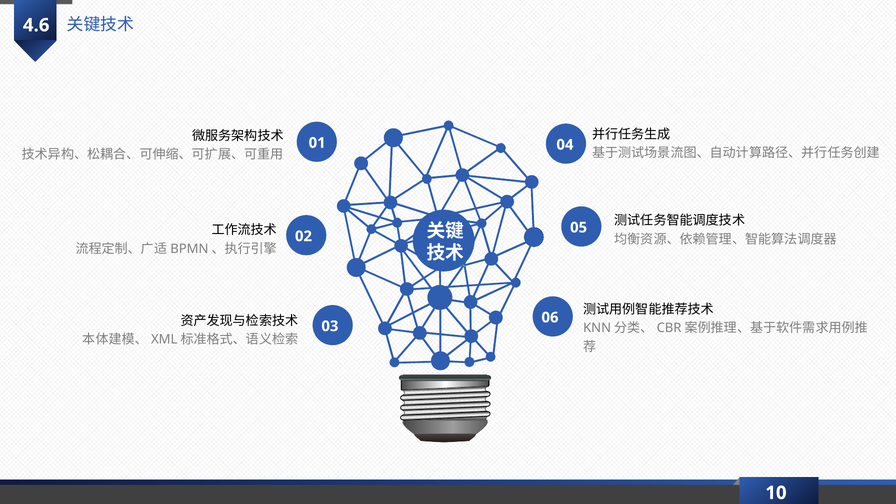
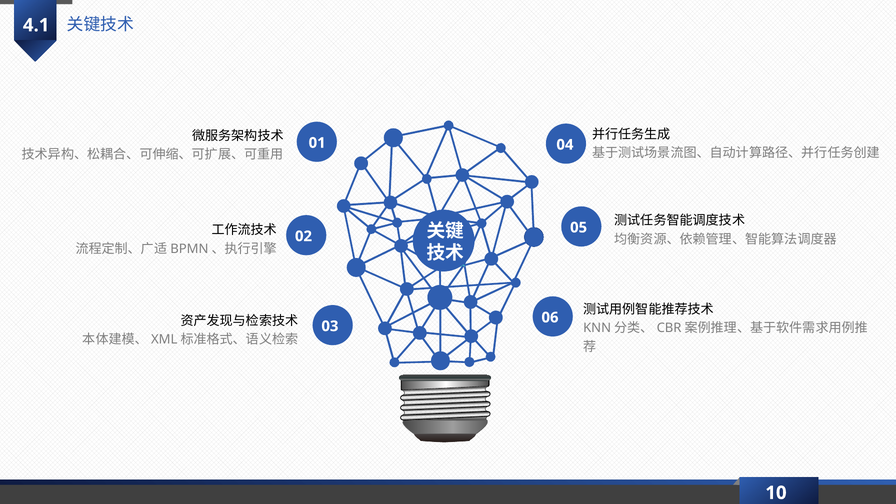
4.6: 4.6 -> 4.1
